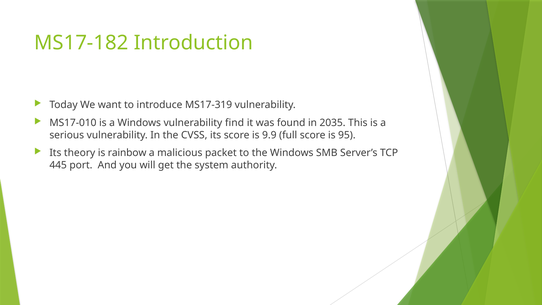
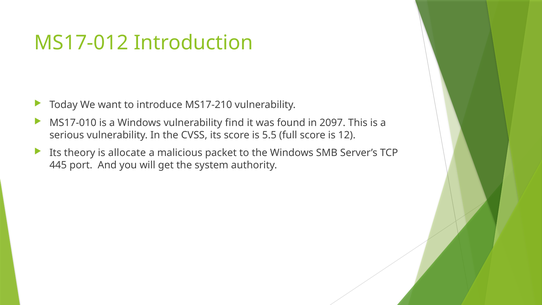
MS17-182: MS17-182 -> MS17-012
MS17-319: MS17-319 -> MS17-210
2035: 2035 -> 2097
9.9: 9.9 -> 5.5
95: 95 -> 12
rainbow: rainbow -> allocate
